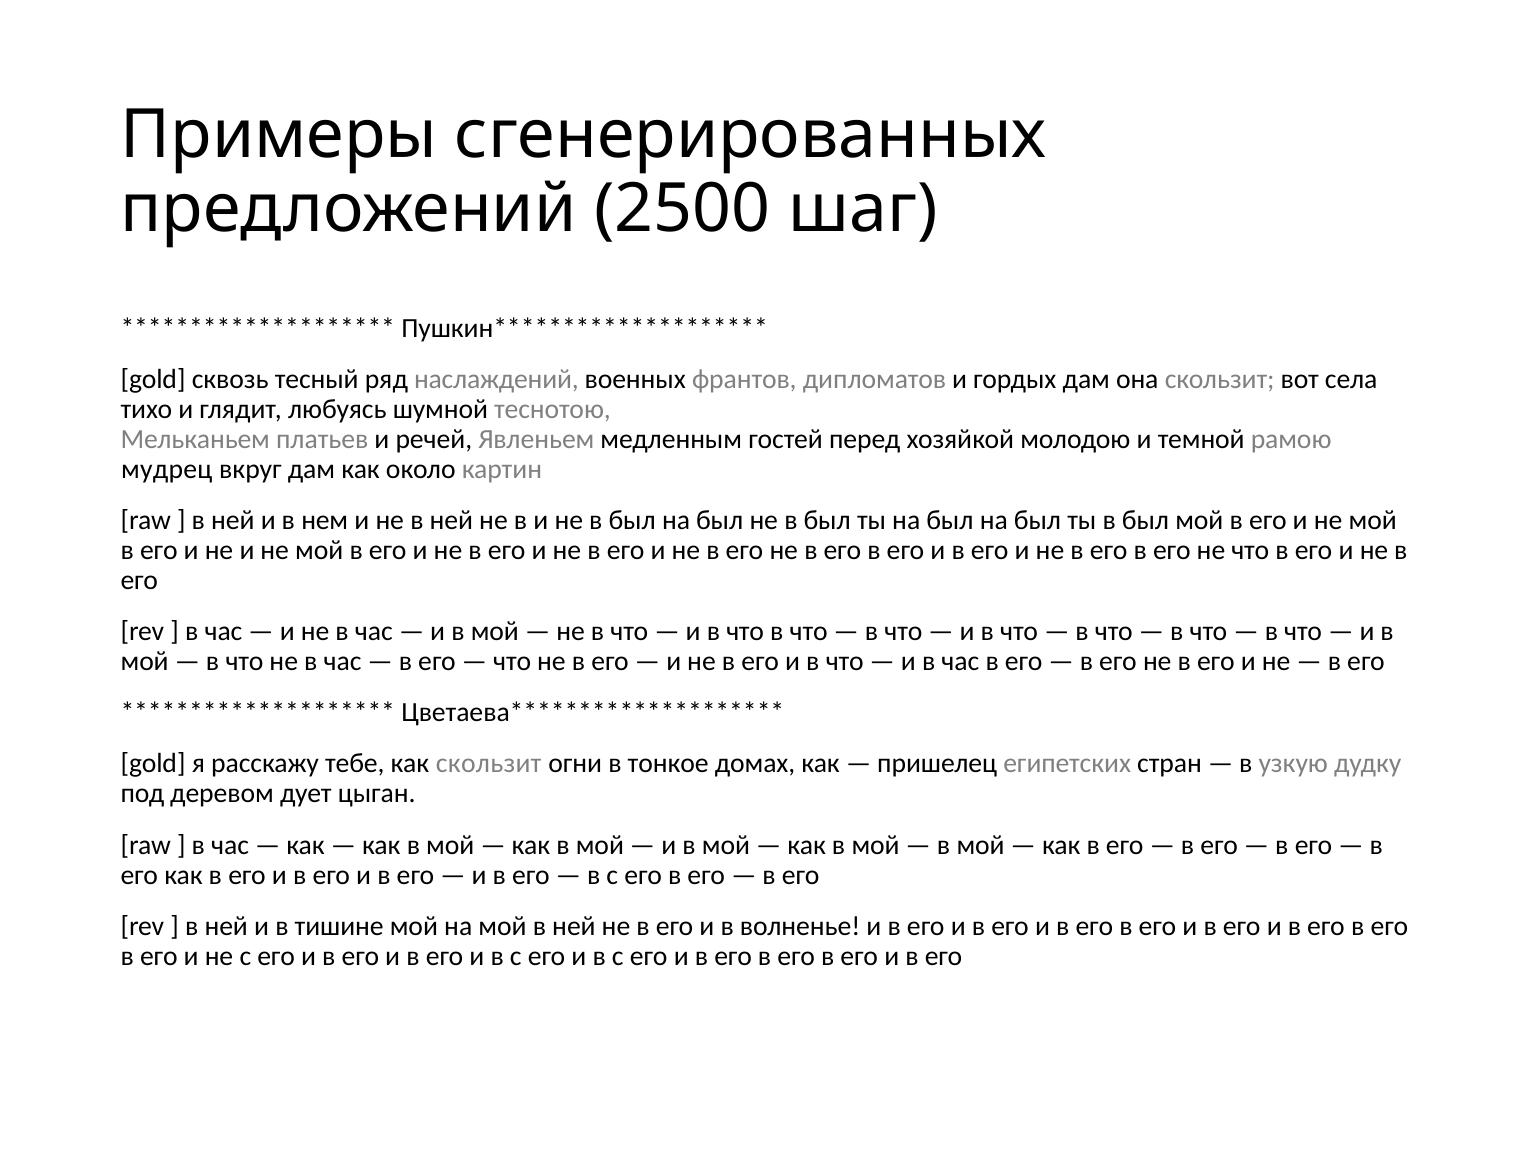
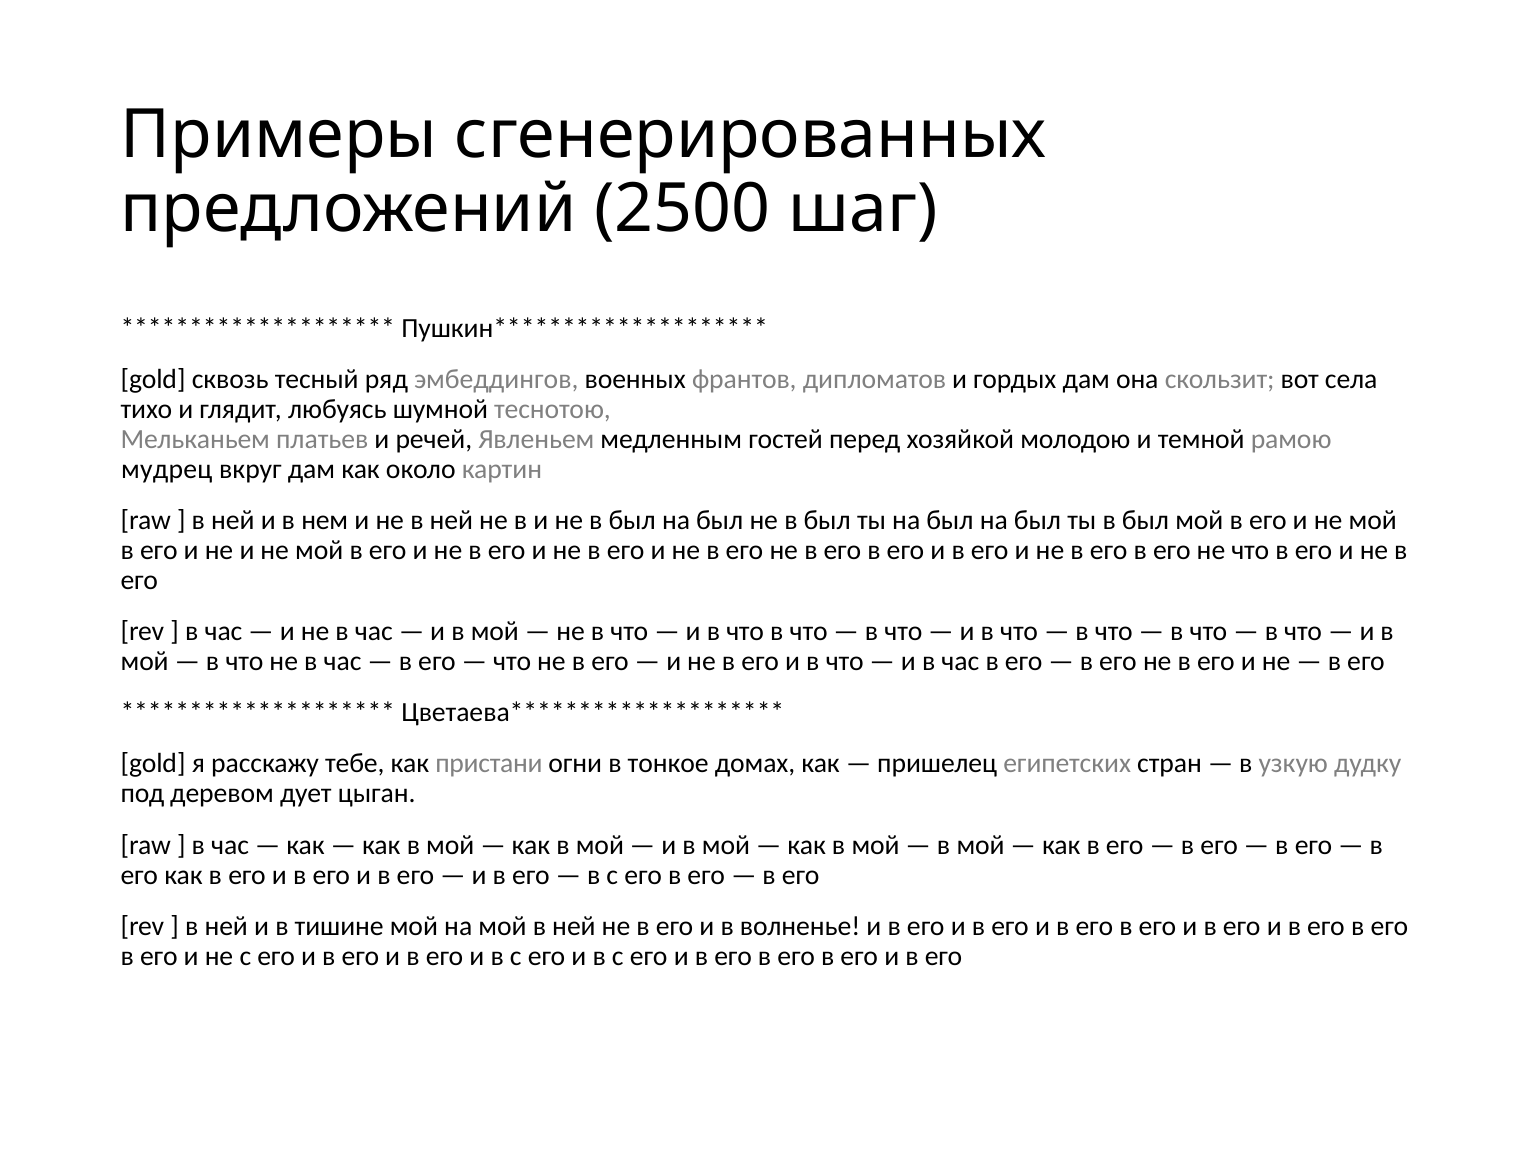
наслаждений: наслаждений -> эмбеддингов
как скользит: скользит -> пристани
